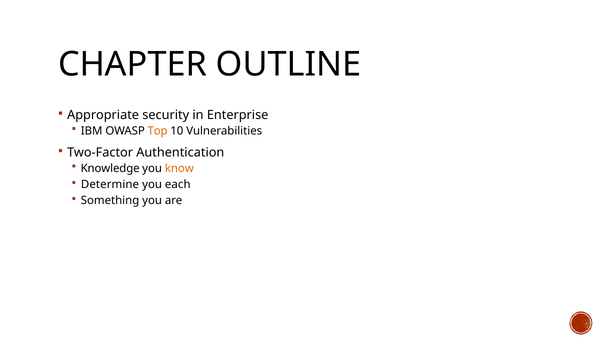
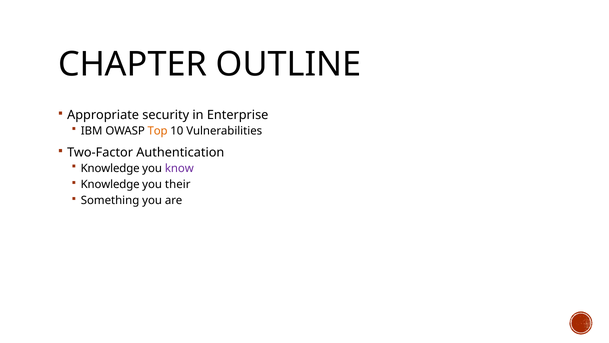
know colour: orange -> purple
Determine at (110, 184): Determine -> Knowledge
each: each -> their
